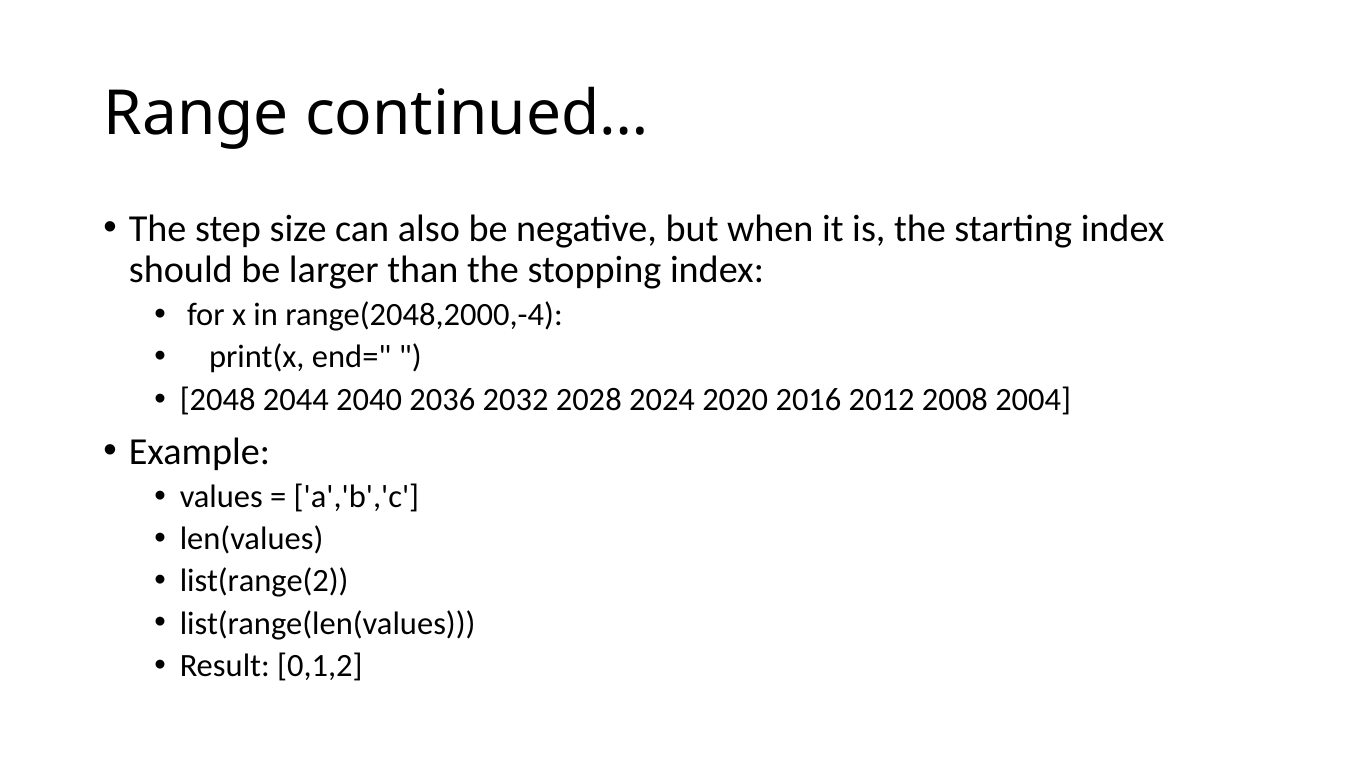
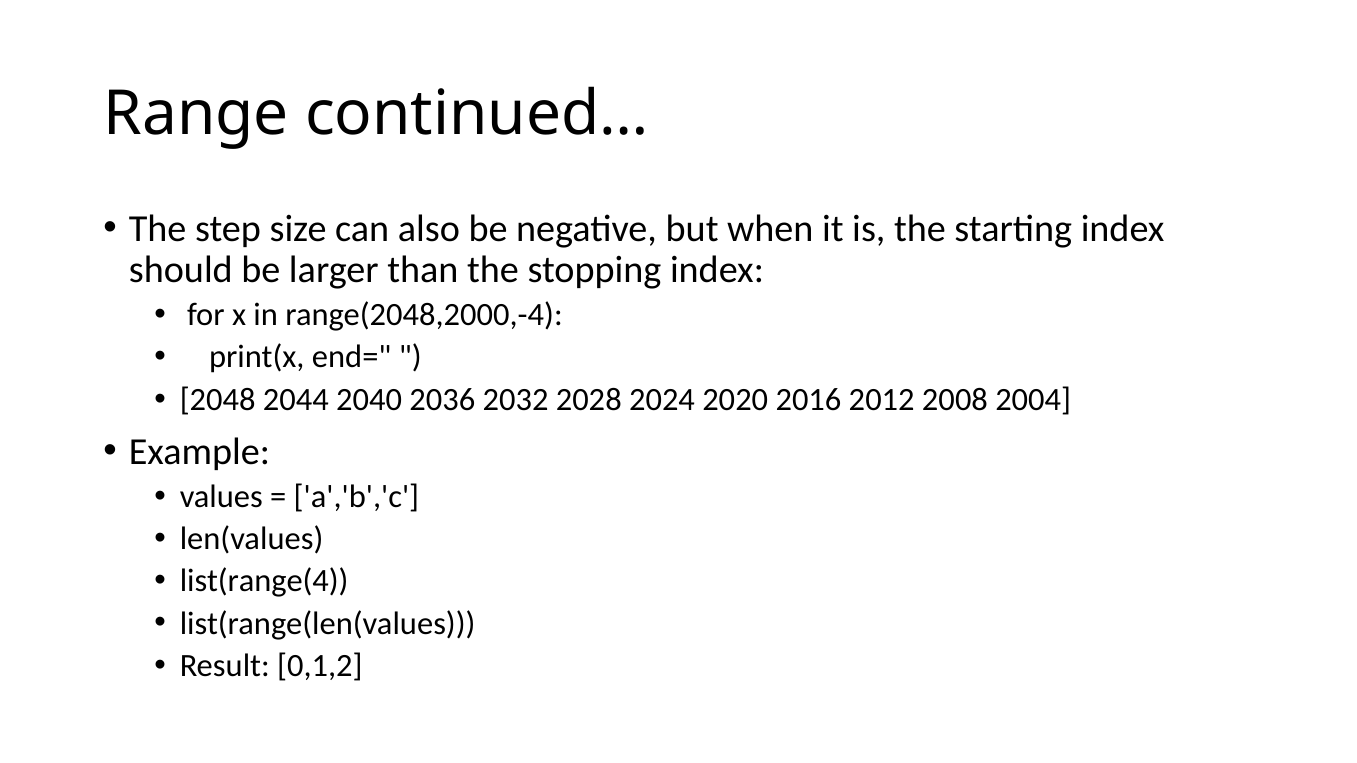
list(range(2: list(range(2 -> list(range(4
